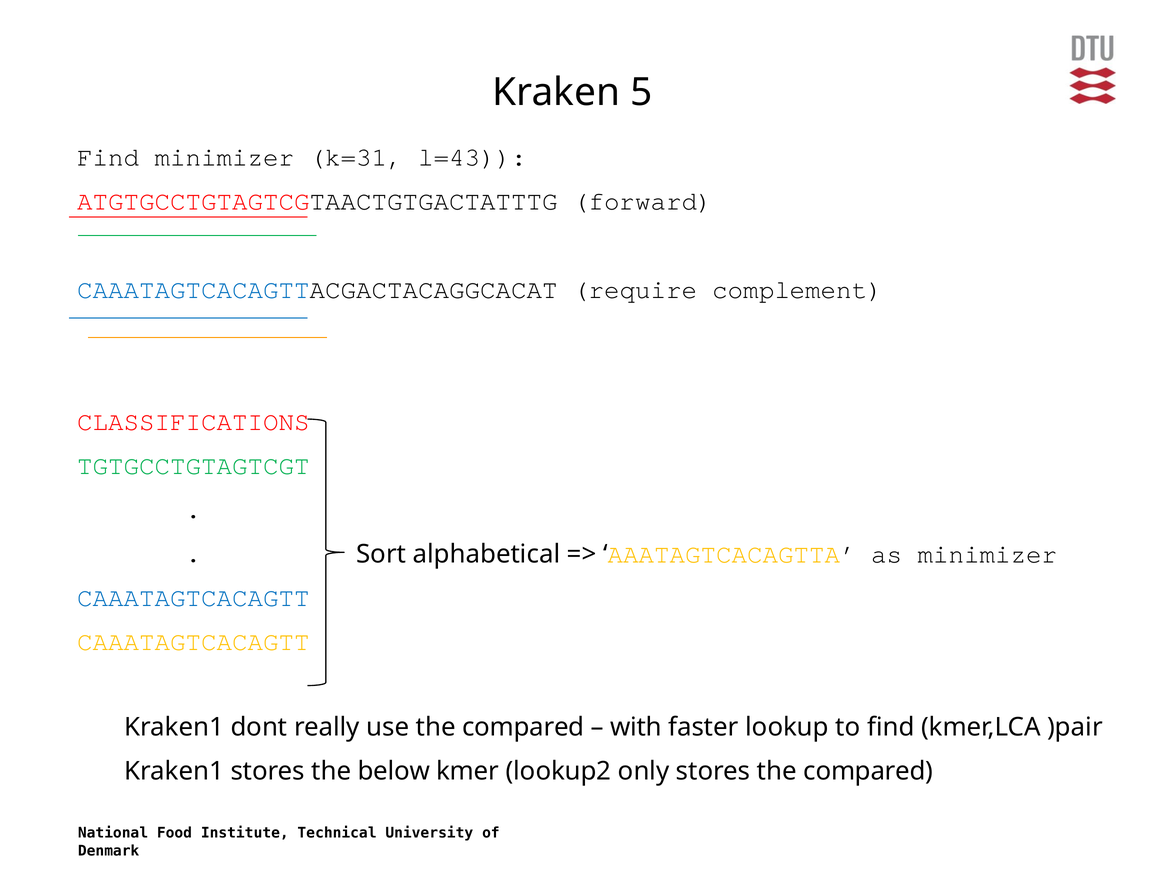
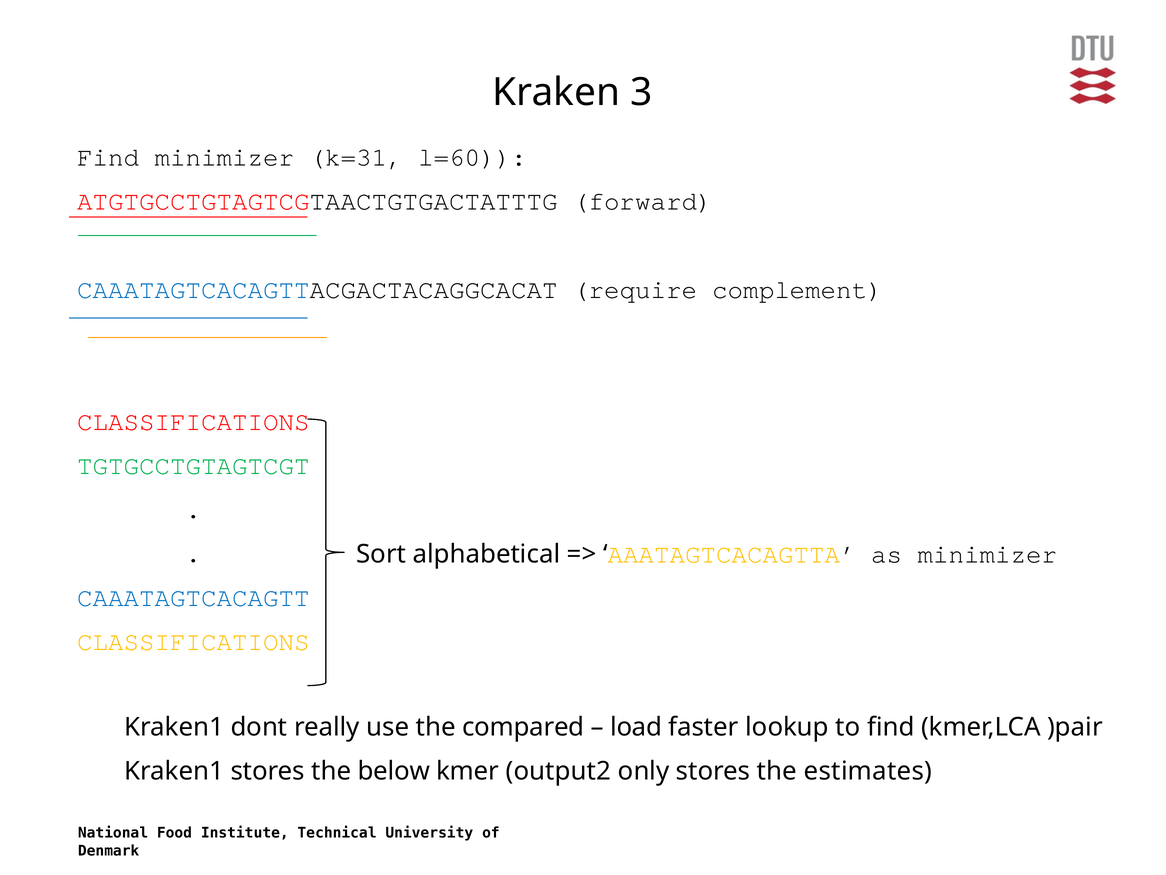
5: 5 -> 3
l=43: l=43 -> l=60
CAAATAGTCACAGTT at (194, 642): CAAATAGTCACAGTT -> CLASSIFICATIONS
with: with -> load
lookup2: lookup2 -> output2
stores the compared: compared -> estimates
